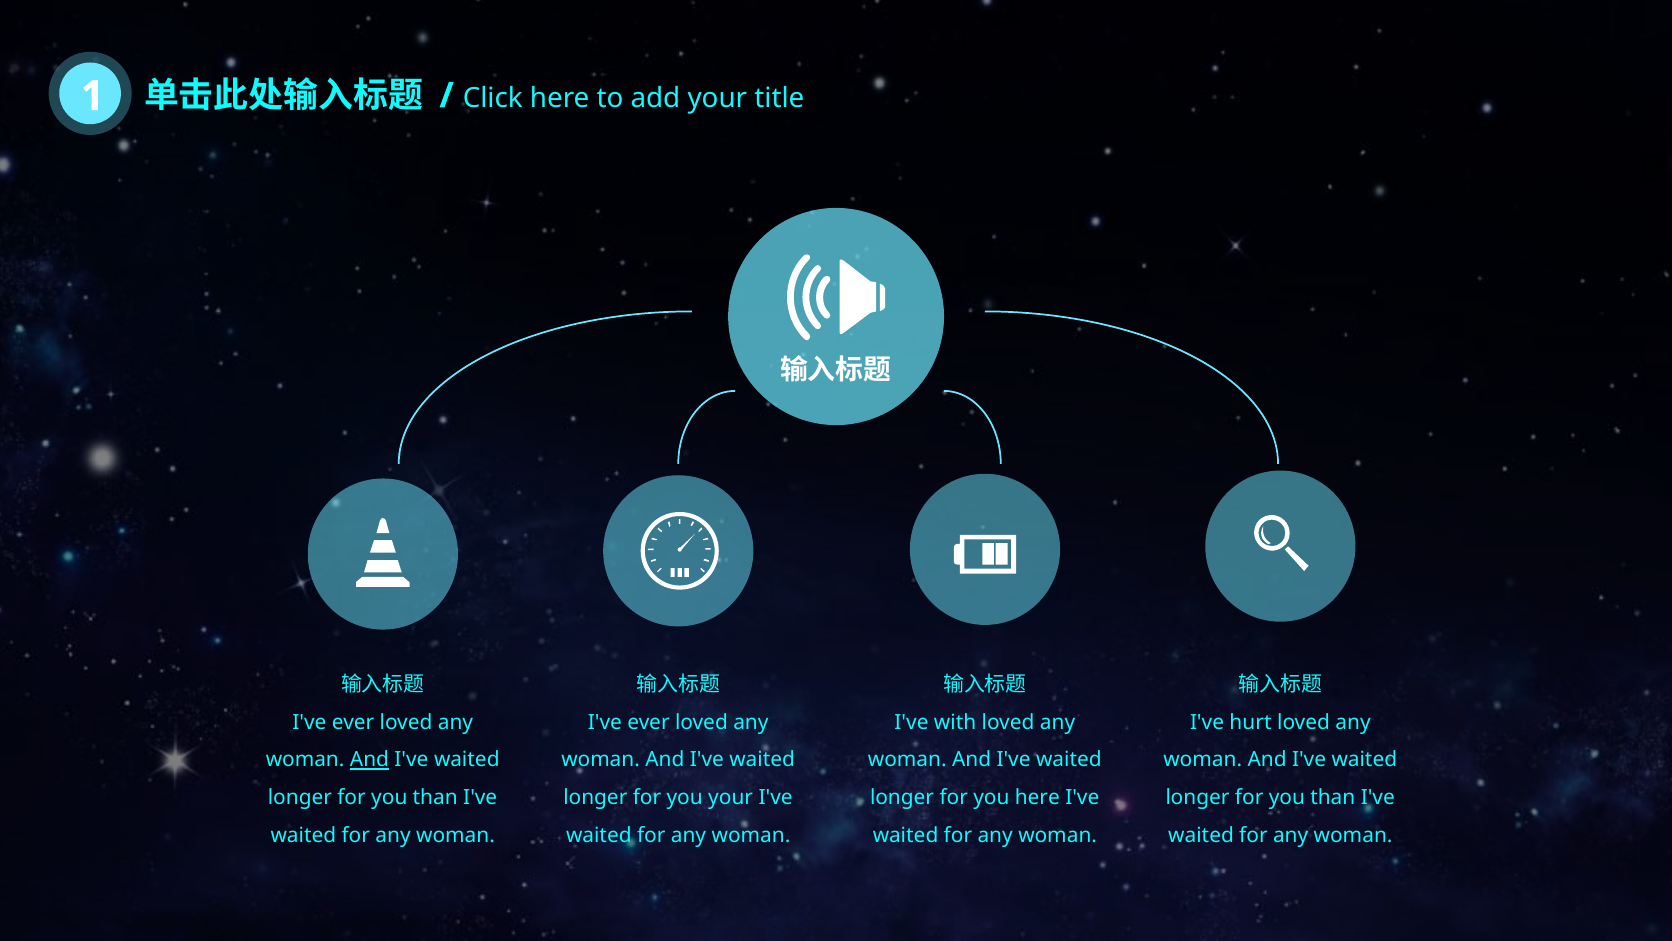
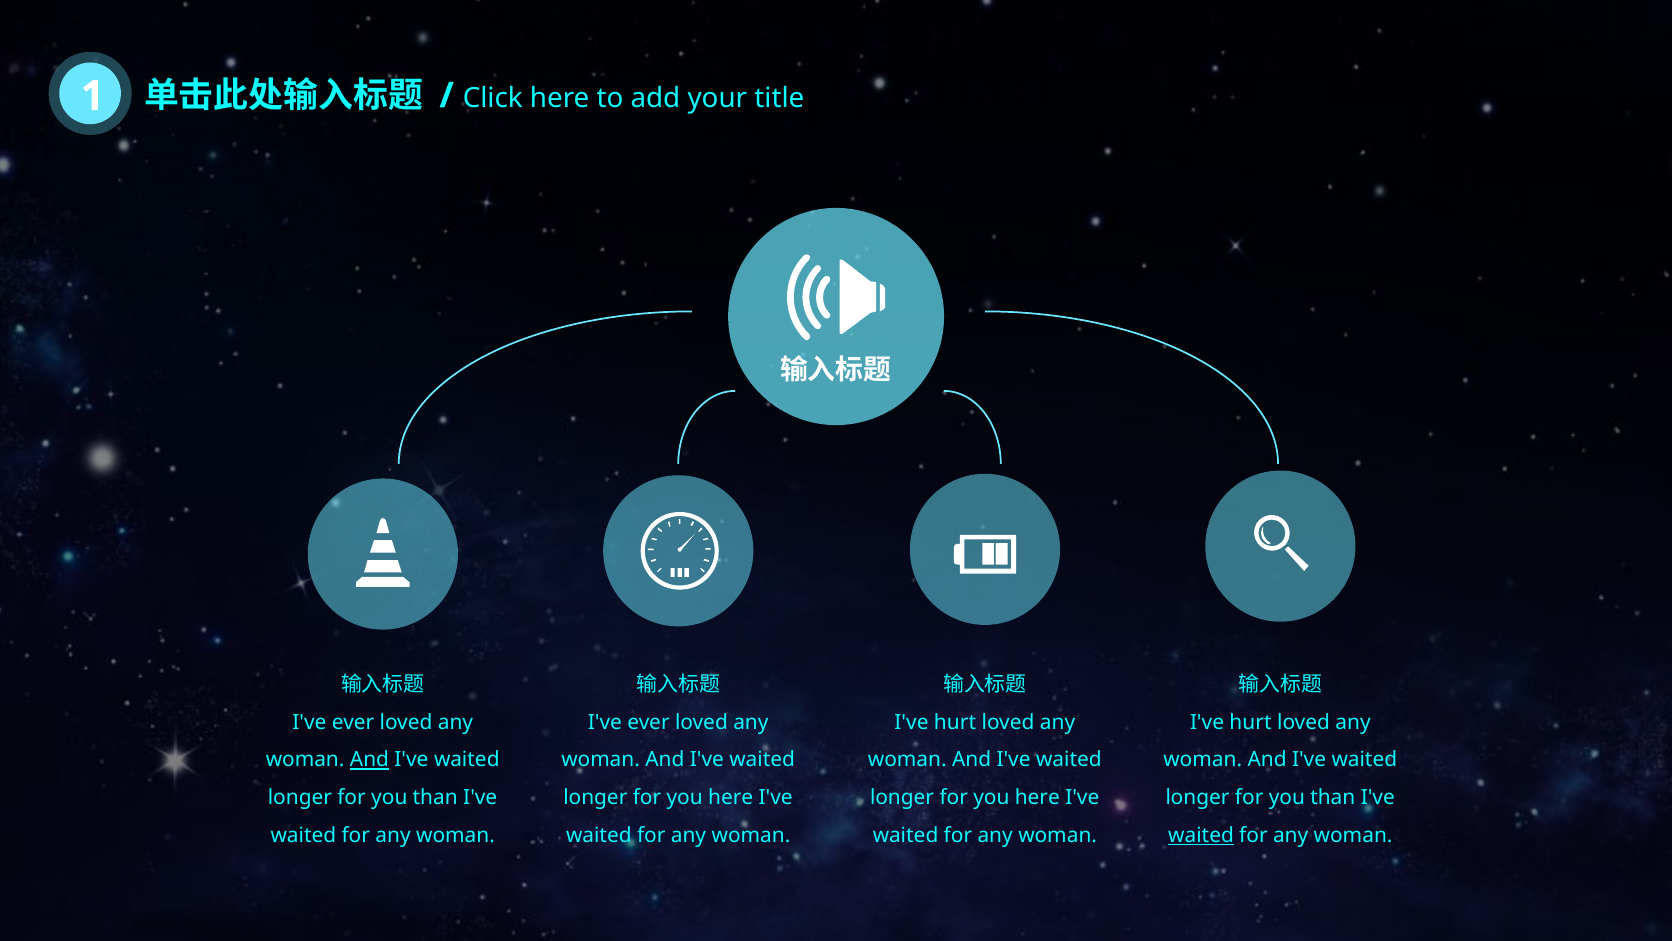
with at (955, 722): with -> hurt
your at (731, 797): your -> here
waited at (1201, 835) underline: none -> present
